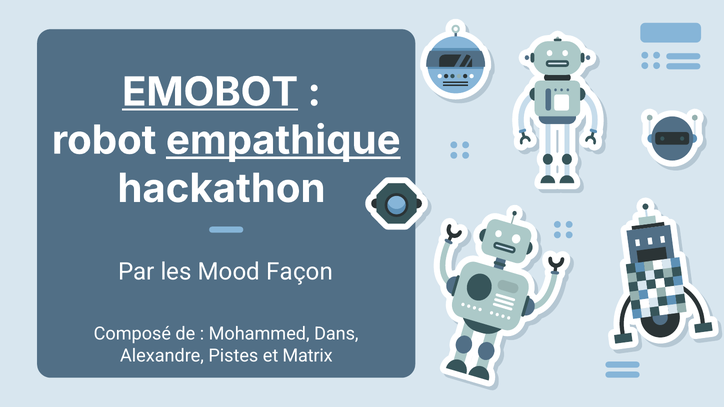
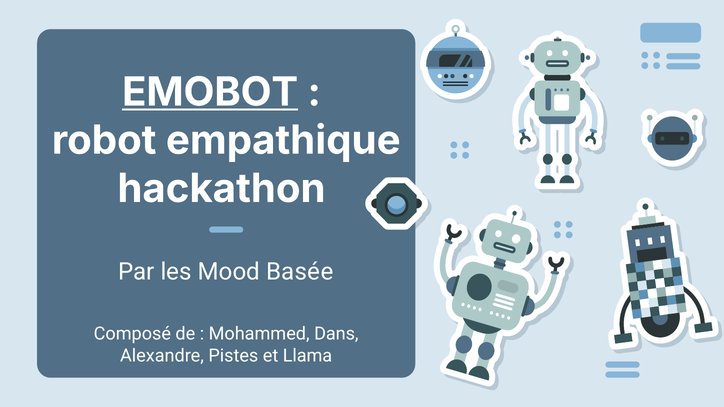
empathique underline: present -> none
Façon: Façon -> Basée
Matrix: Matrix -> Llama
